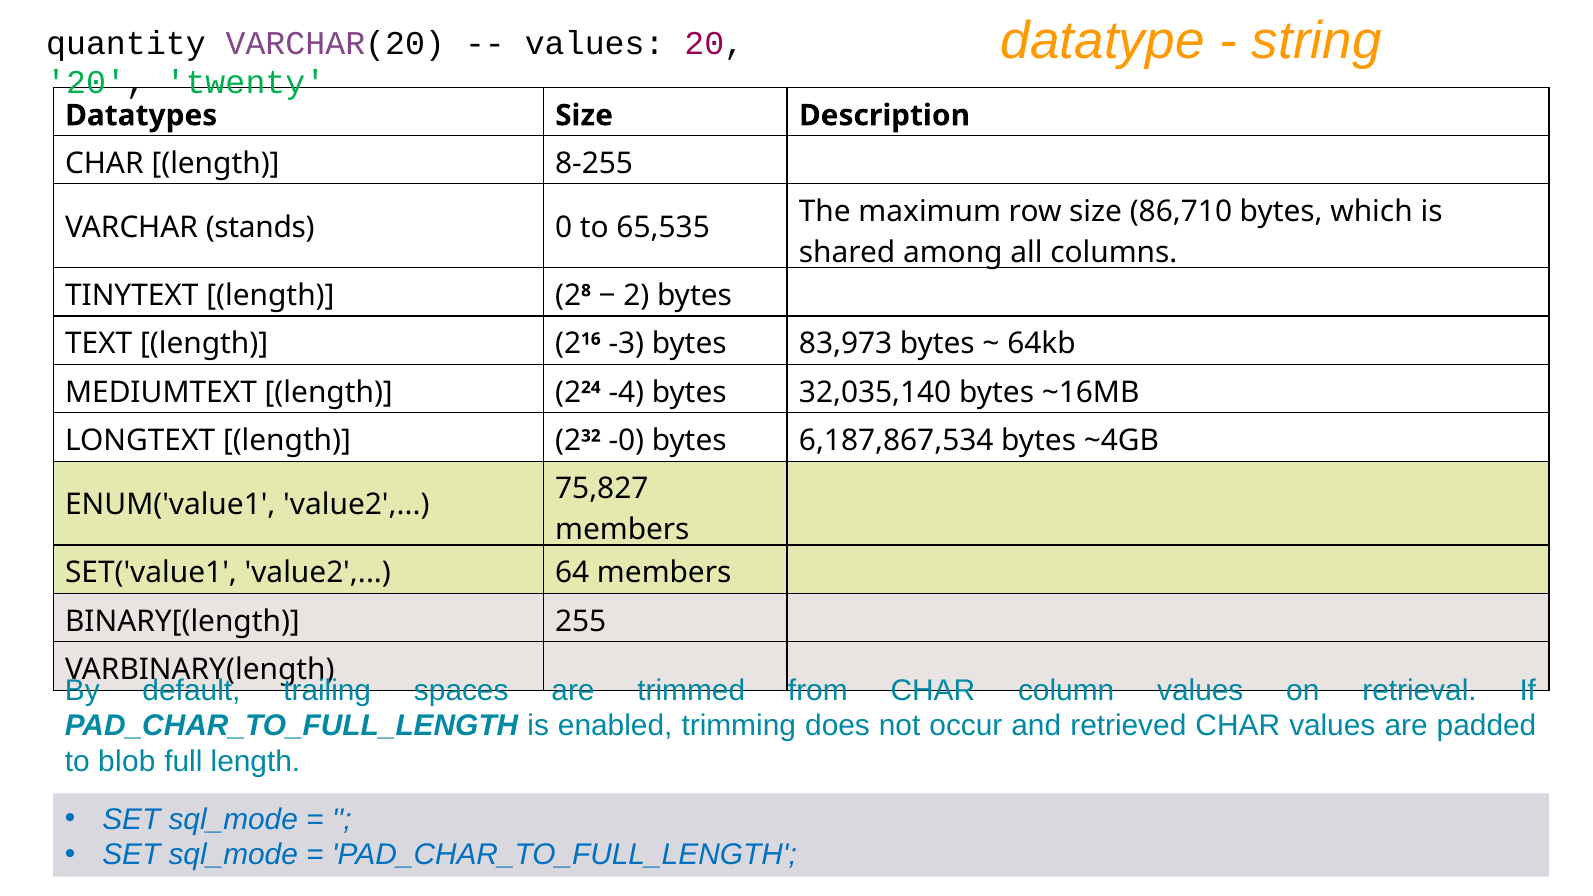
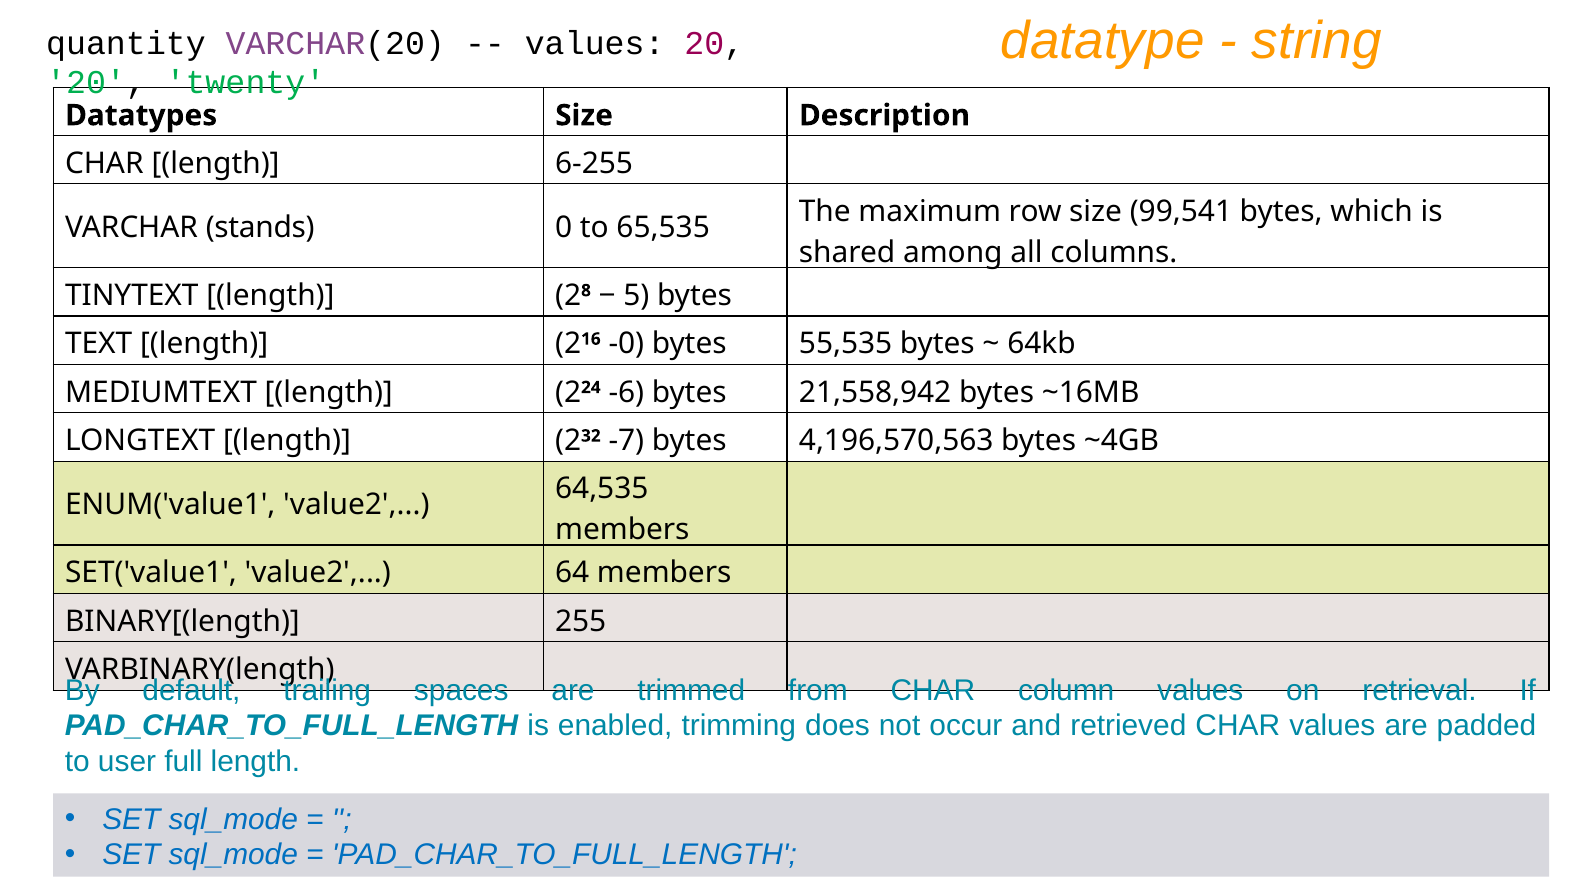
8-255: 8-255 -> 6-255
86,710: 86,710 -> 99,541
2: 2 -> 5
-3: -3 -> -0
83,973: 83,973 -> 55,535
-4: -4 -> -6
32,035,140: 32,035,140 -> 21,558,942
-0: -0 -> -7
6,187,867,534: 6,187,867,534 -> 4,196,570,563
75,827: 75,827 -> 64,535
blob: blob -> user
